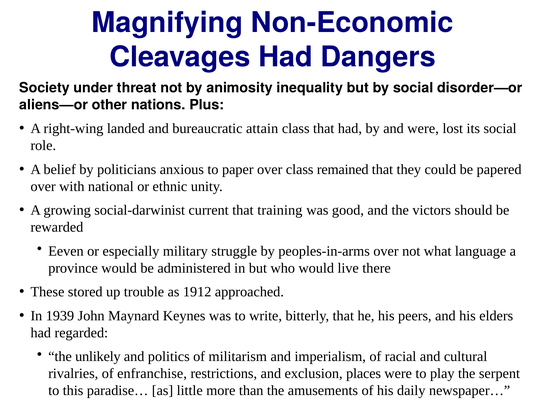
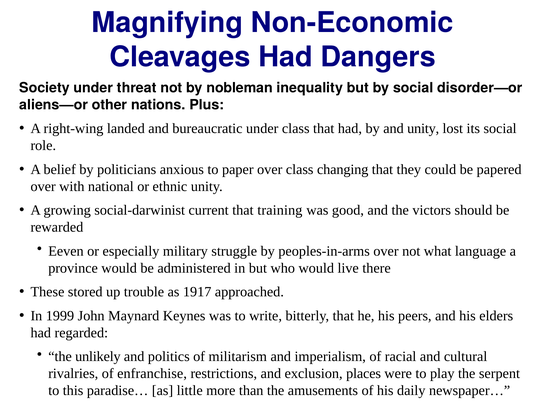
animosity: animosity -> nobleman
bureaucratic attain: attain -> under
and were: were -> unity
remained: remained -> changing
1912: 1912 -> 1917
1939: 1939 -> 1999
